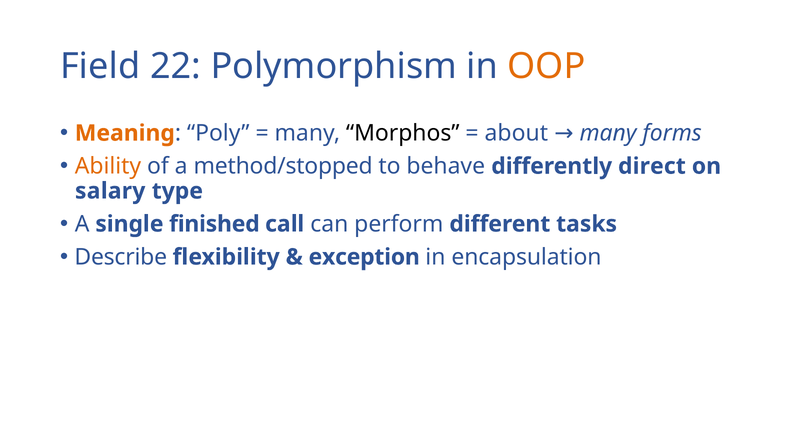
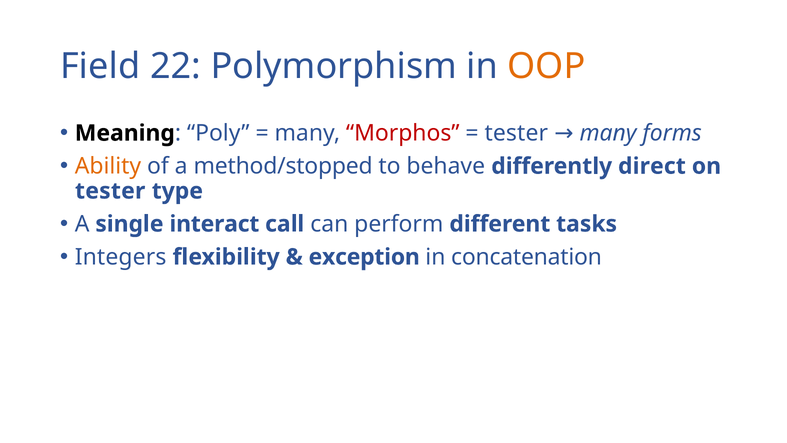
Meaning colour: orange -> black
Morphos colour: black -> red
about at (516, 133): about -> tester
salary at (110, 191): salary -> tester
finished: finished -> interact
Describe: Describe -> Integers
encapsulation: encapsulation -> concatenation
